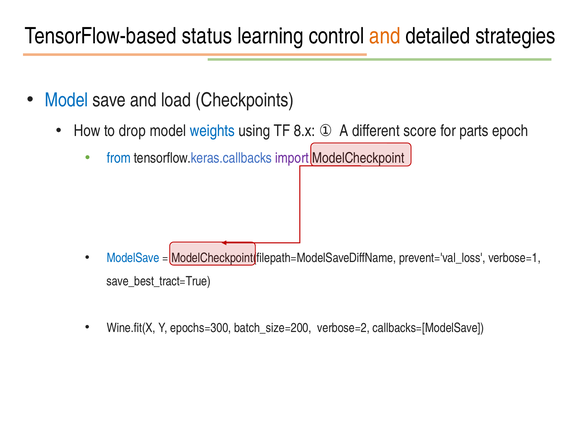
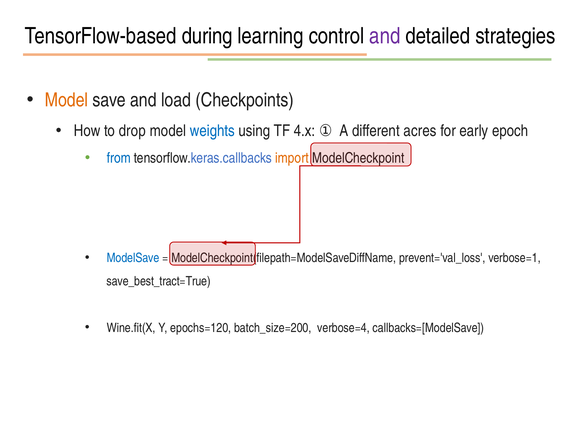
status: status -> during
and at (385, 36) colour: orange -> purple
Model at (66, 100) colour: blue -> orange
8.x: 8.x -> 4.x
score: score -> acres
parts: parts -> early
import colour: purple -> orange
epochs=300: epochs=300 -> epochs=120
verbose=2: verbose=2 -> verbose=4
